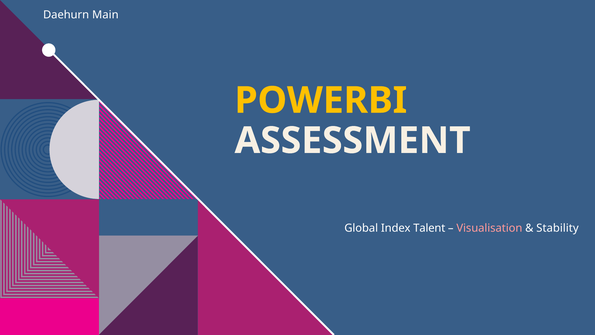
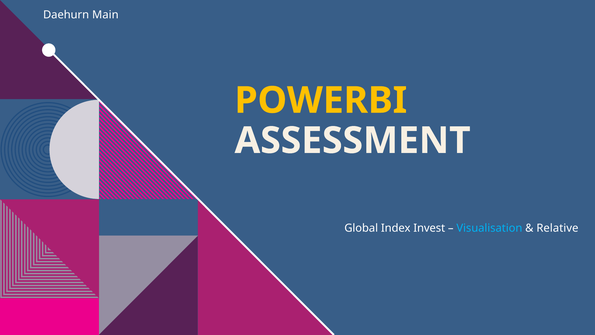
Talent: Talent -> Invest
Visualisation colour: pink -> light blue
Stability: Stability -> Relative
